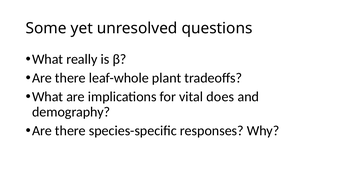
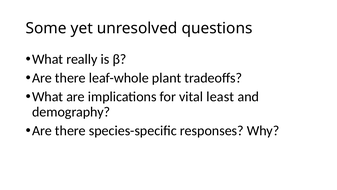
does: does -> least
